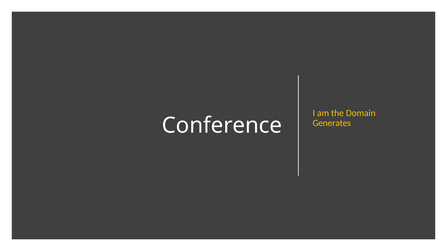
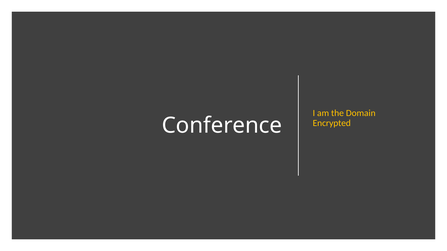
Generates: Generates -> Encrypted
